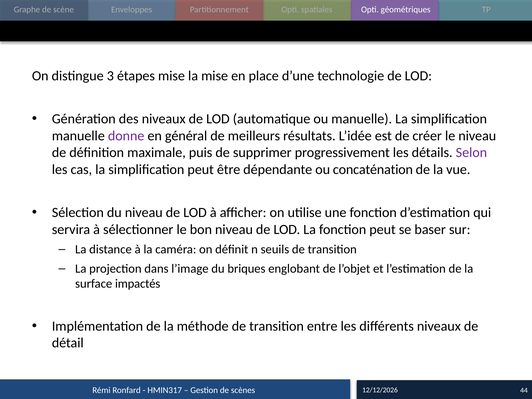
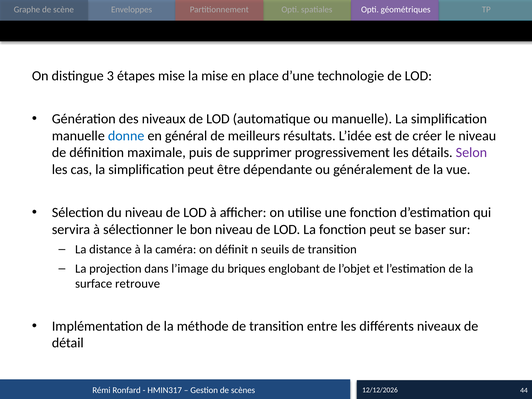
donne colour: purple -> blue
concaténation: concaténation -> généralement
impactés: impactés -> retrouve
